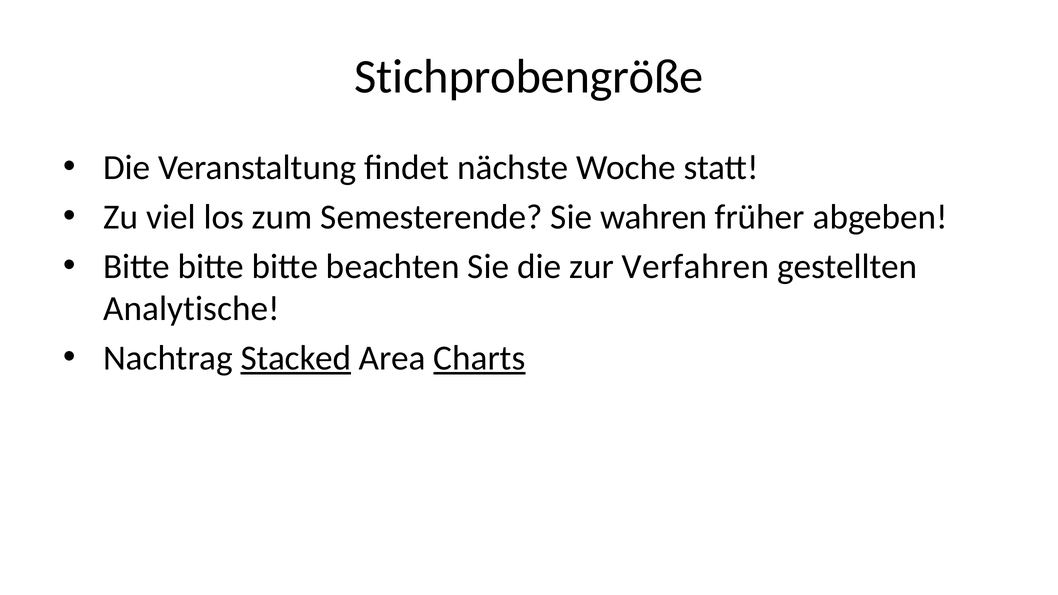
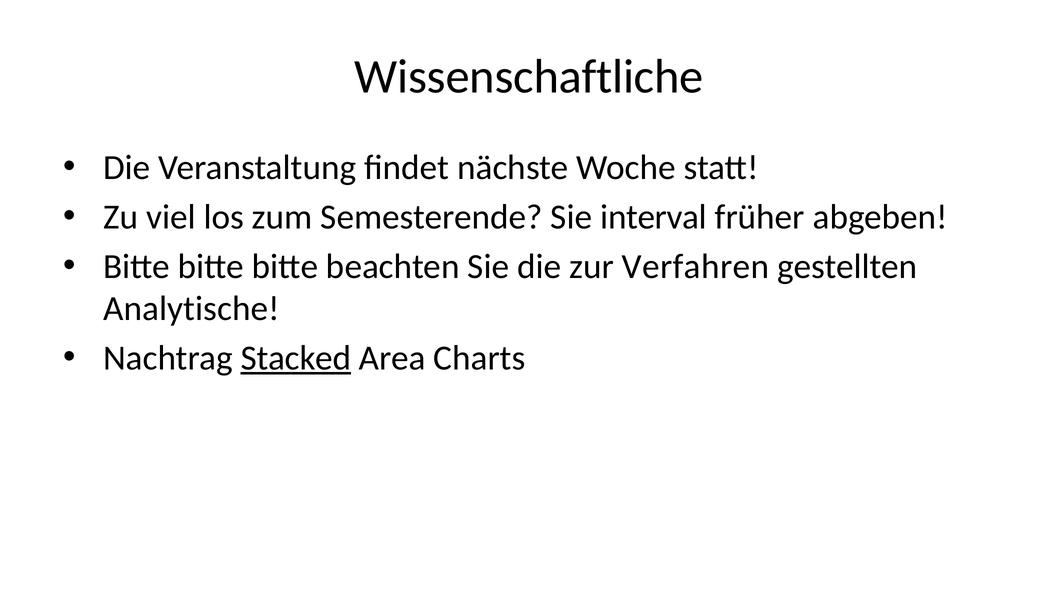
Stichprobengröße: Stichprobengröße -> Wissenschaftliche
wahren: wahren -> interval
Charts underline: present -> none
